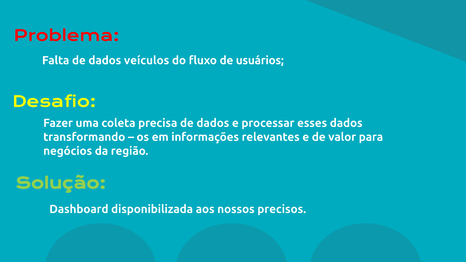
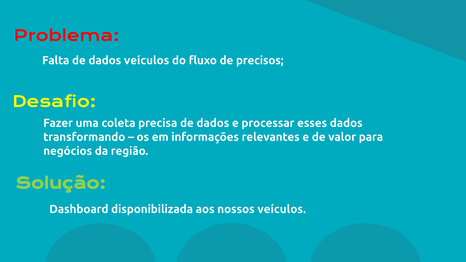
usuários: usuários -> precisos
nossos precisos: precisos -> veículos
